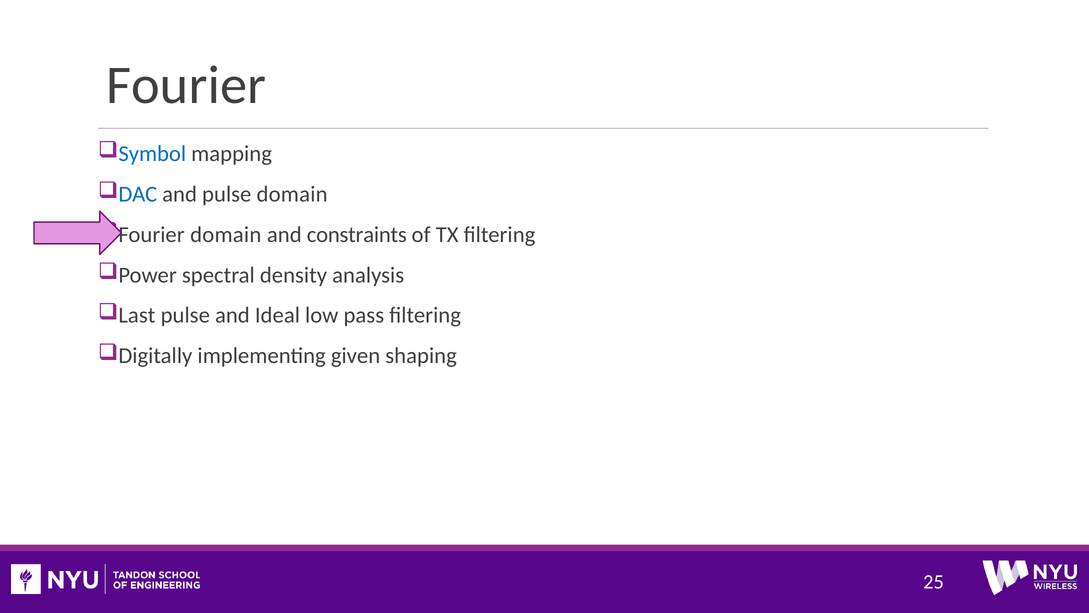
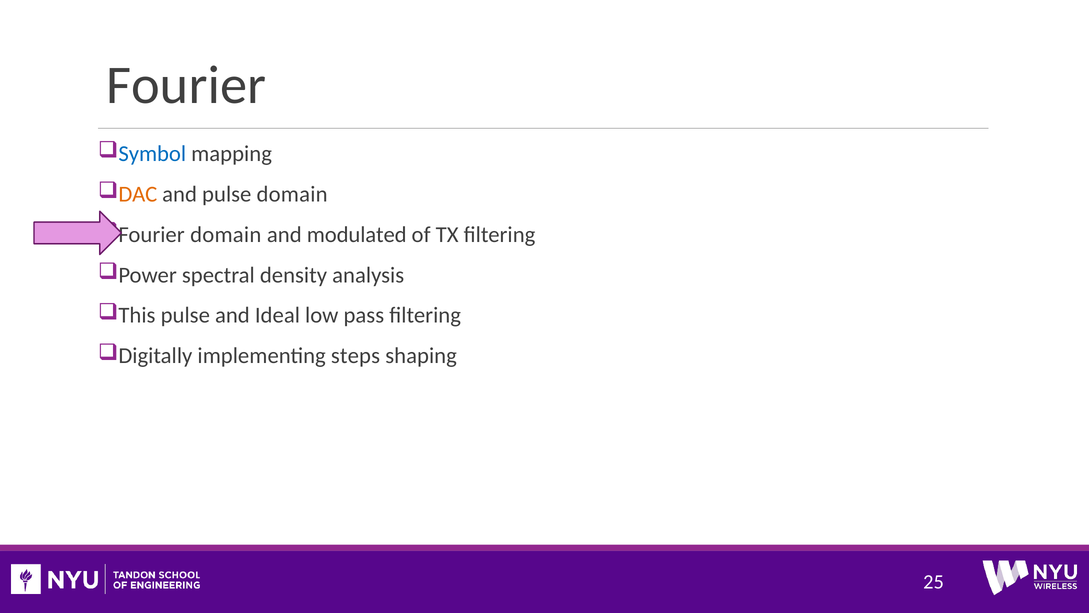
DAC colour: blue -> orange
constraints: constraints -> modulated
Last: Last -> This
given: given -> steps
